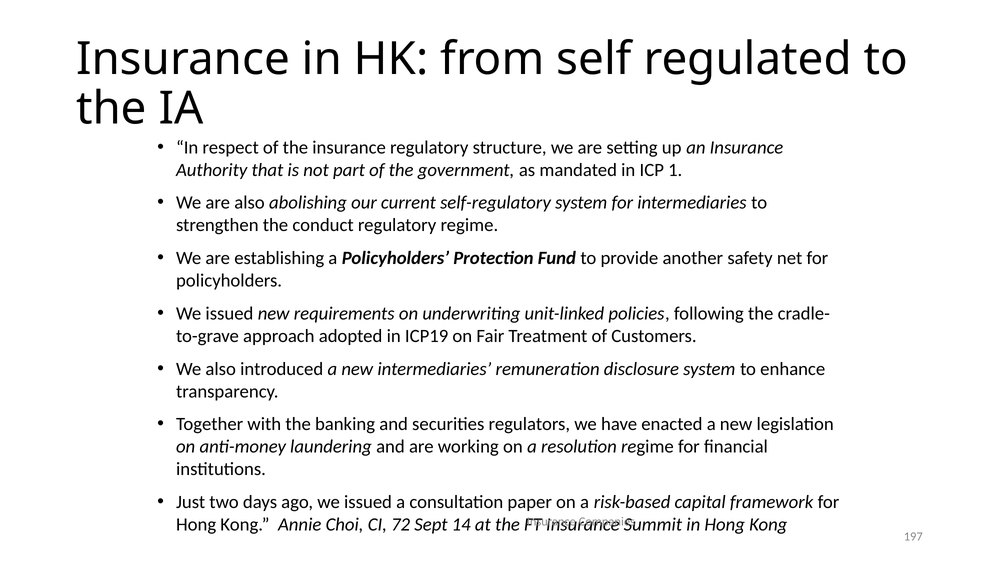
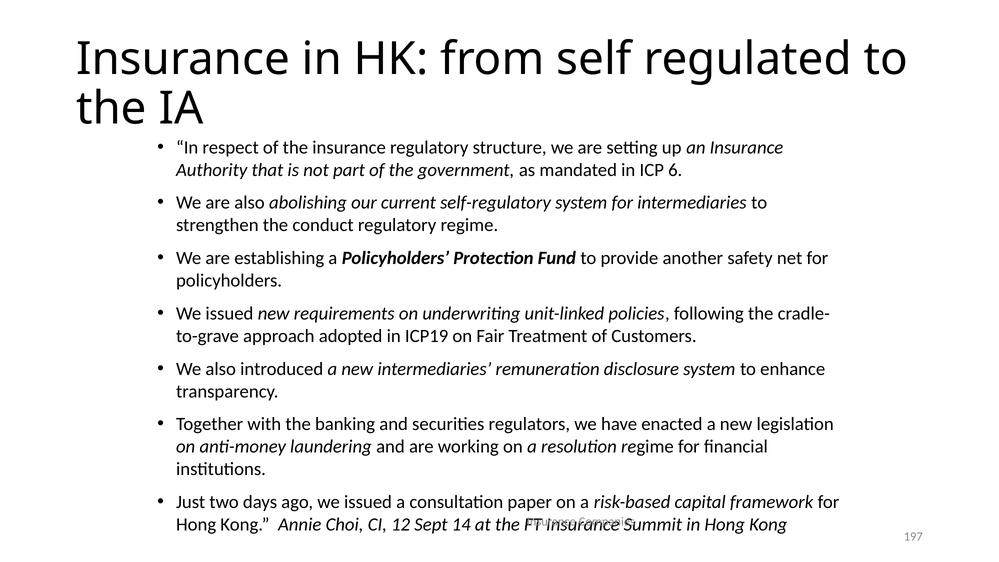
1: 1 -> 6
72: 72 -> 12
